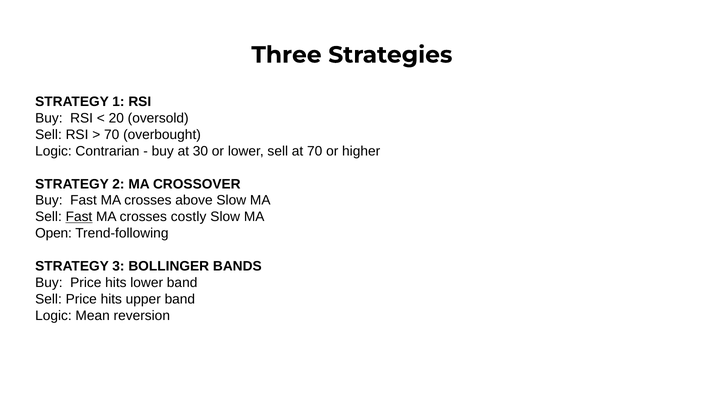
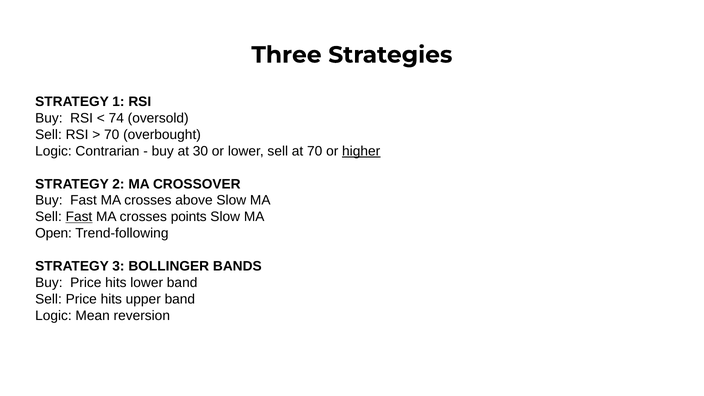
20: 20 -> 74
higher underline: none -> present
costly: costly -> points
